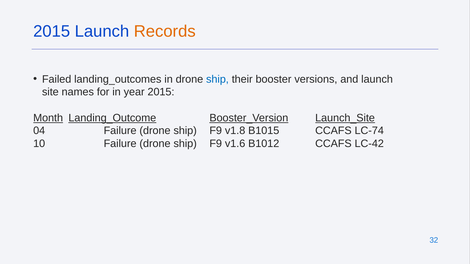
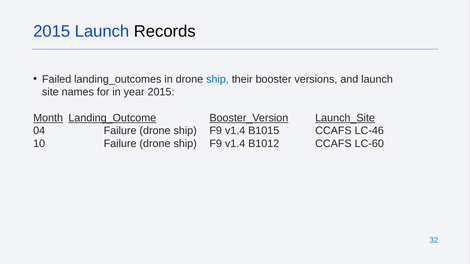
Records colour: orange -> black
v1.8 at (235, 131): v1.8 -> v1.4
LC-74: LC-74 -> LC-46
v1.6 at (235, 144): v1.6 -> v1.4
LC-42: LC-42 -> LC-60
